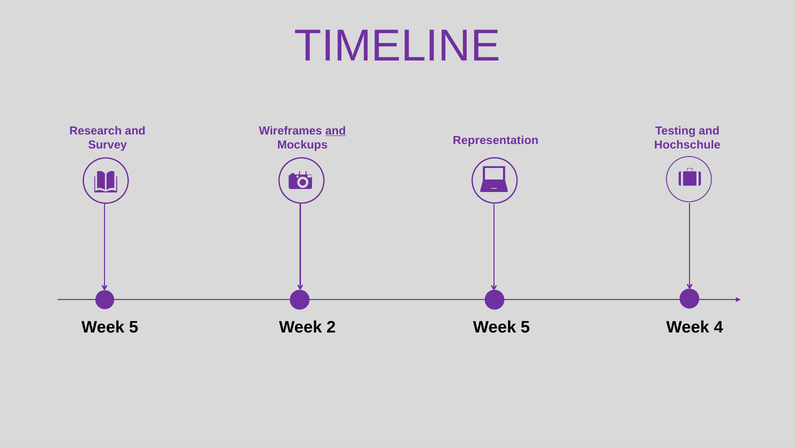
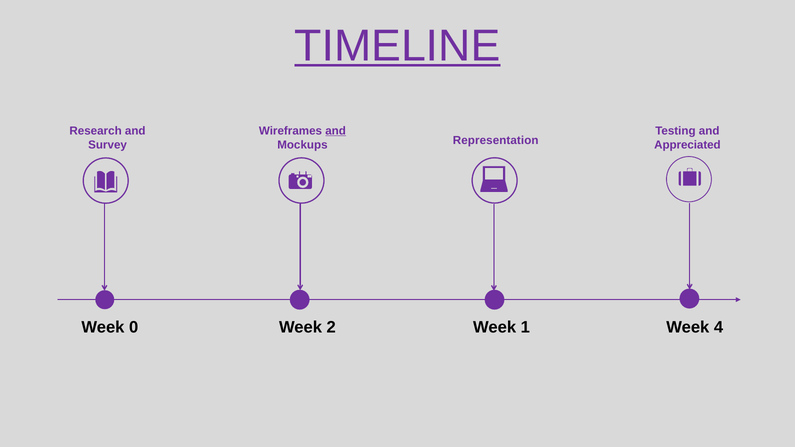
TIMELINE underline: none -> present
Hochschule: Hochschule -> Appreciated
5 at (134, 328): 5 -> 0
5 at (525, 328): 5 -> 1
